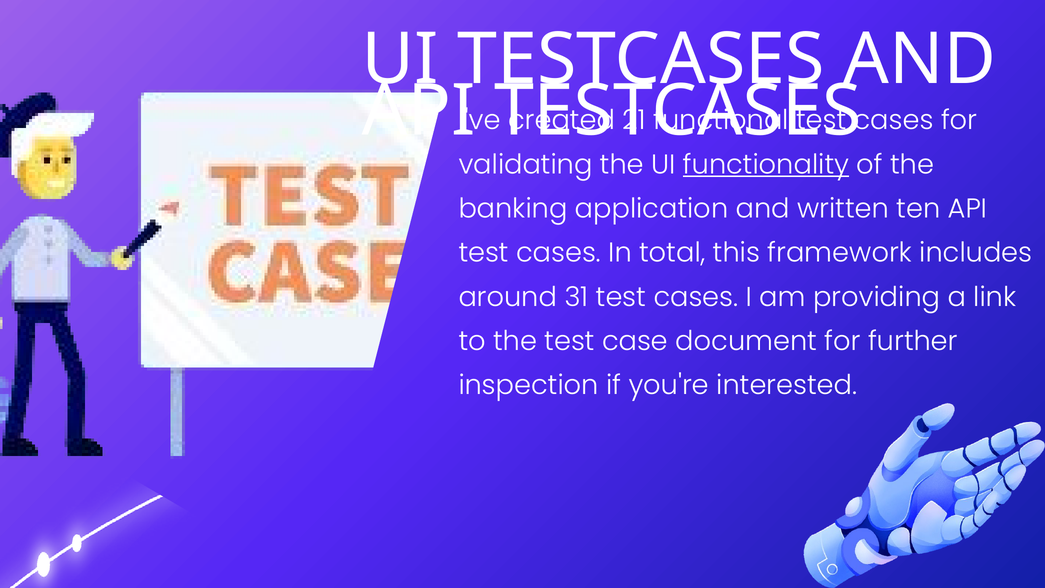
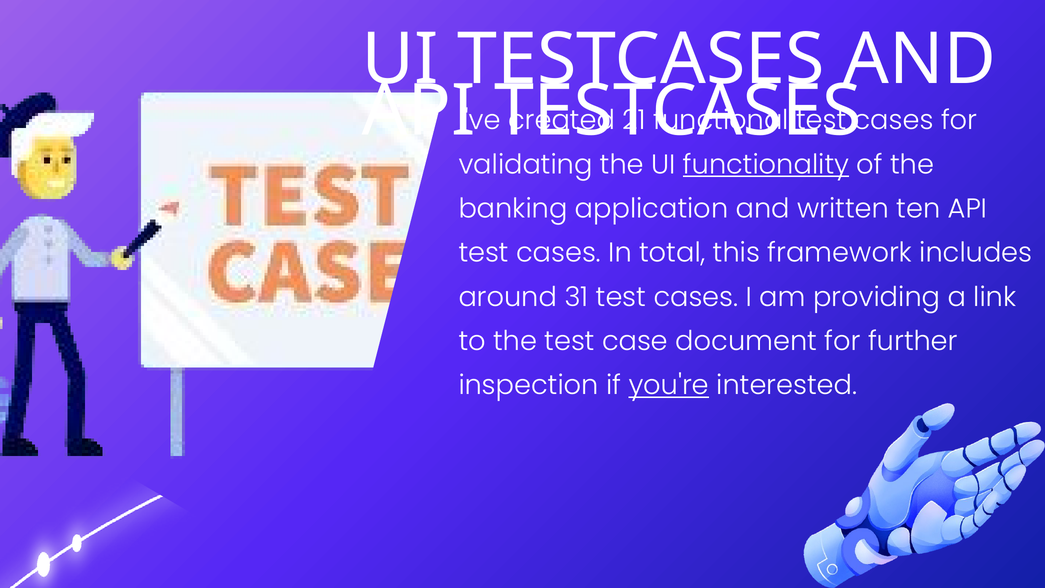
you're underline: none -> present
